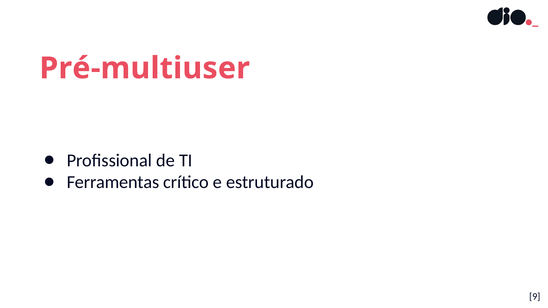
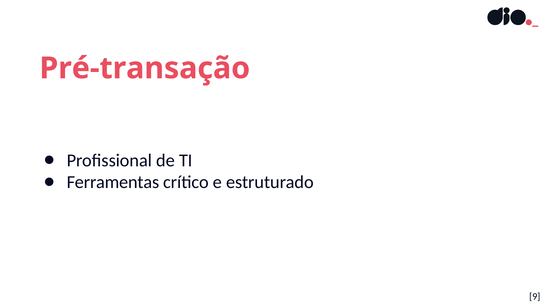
Pré-multiuser: Pré-multiuser -> Pré-transação
